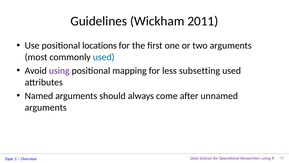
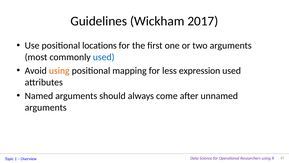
2011: 2011 -> 2017
using at (59, 71) colour: purple -> orange
subsetting: subsetting -> expression
